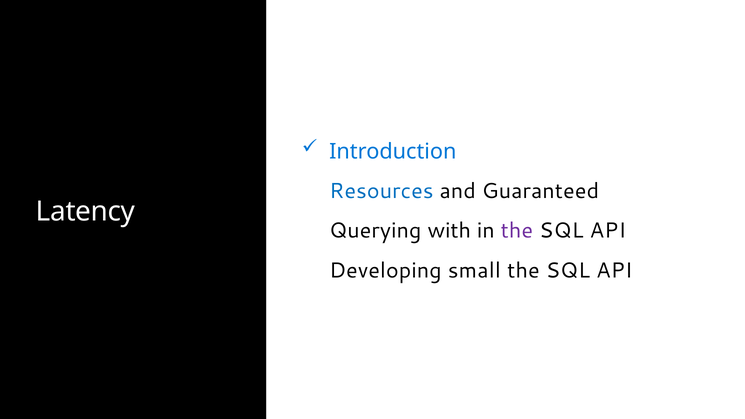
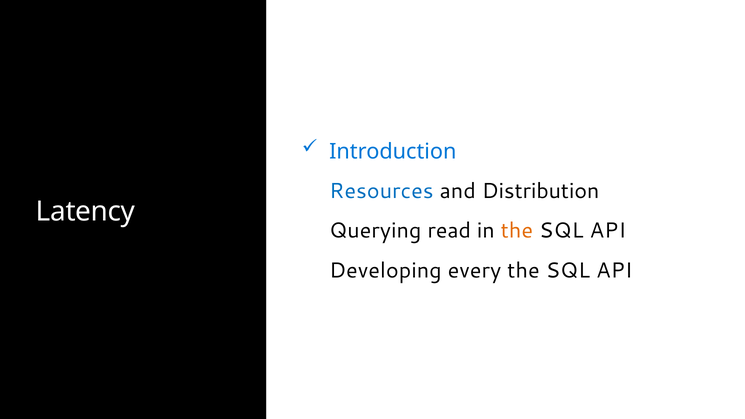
Guaranteed: Guaranteed -> Distribution
with: with -> read
the at (517, 231) colour: purple -> orange
small: small -> every
